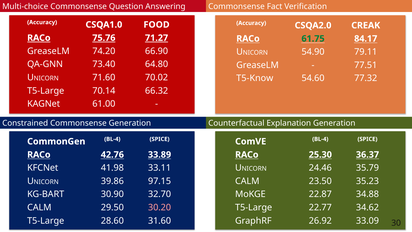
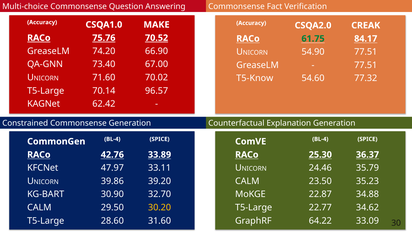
FOOD: FOOD -> MAKE
71.27: 71.27 -> 70.52
54.90 79.11: 79.11 -> 77.51
64.80: 64.80 -> 67.00
66.32: 66.32 -> 96.57
61.00: 61.00 -> 62.42
41.98: 41.98 -> 47.97
97.15: 97.15 -> 39.20
30.20 colour: pink -> yellow
26.92: 26.92 -> 64.22
